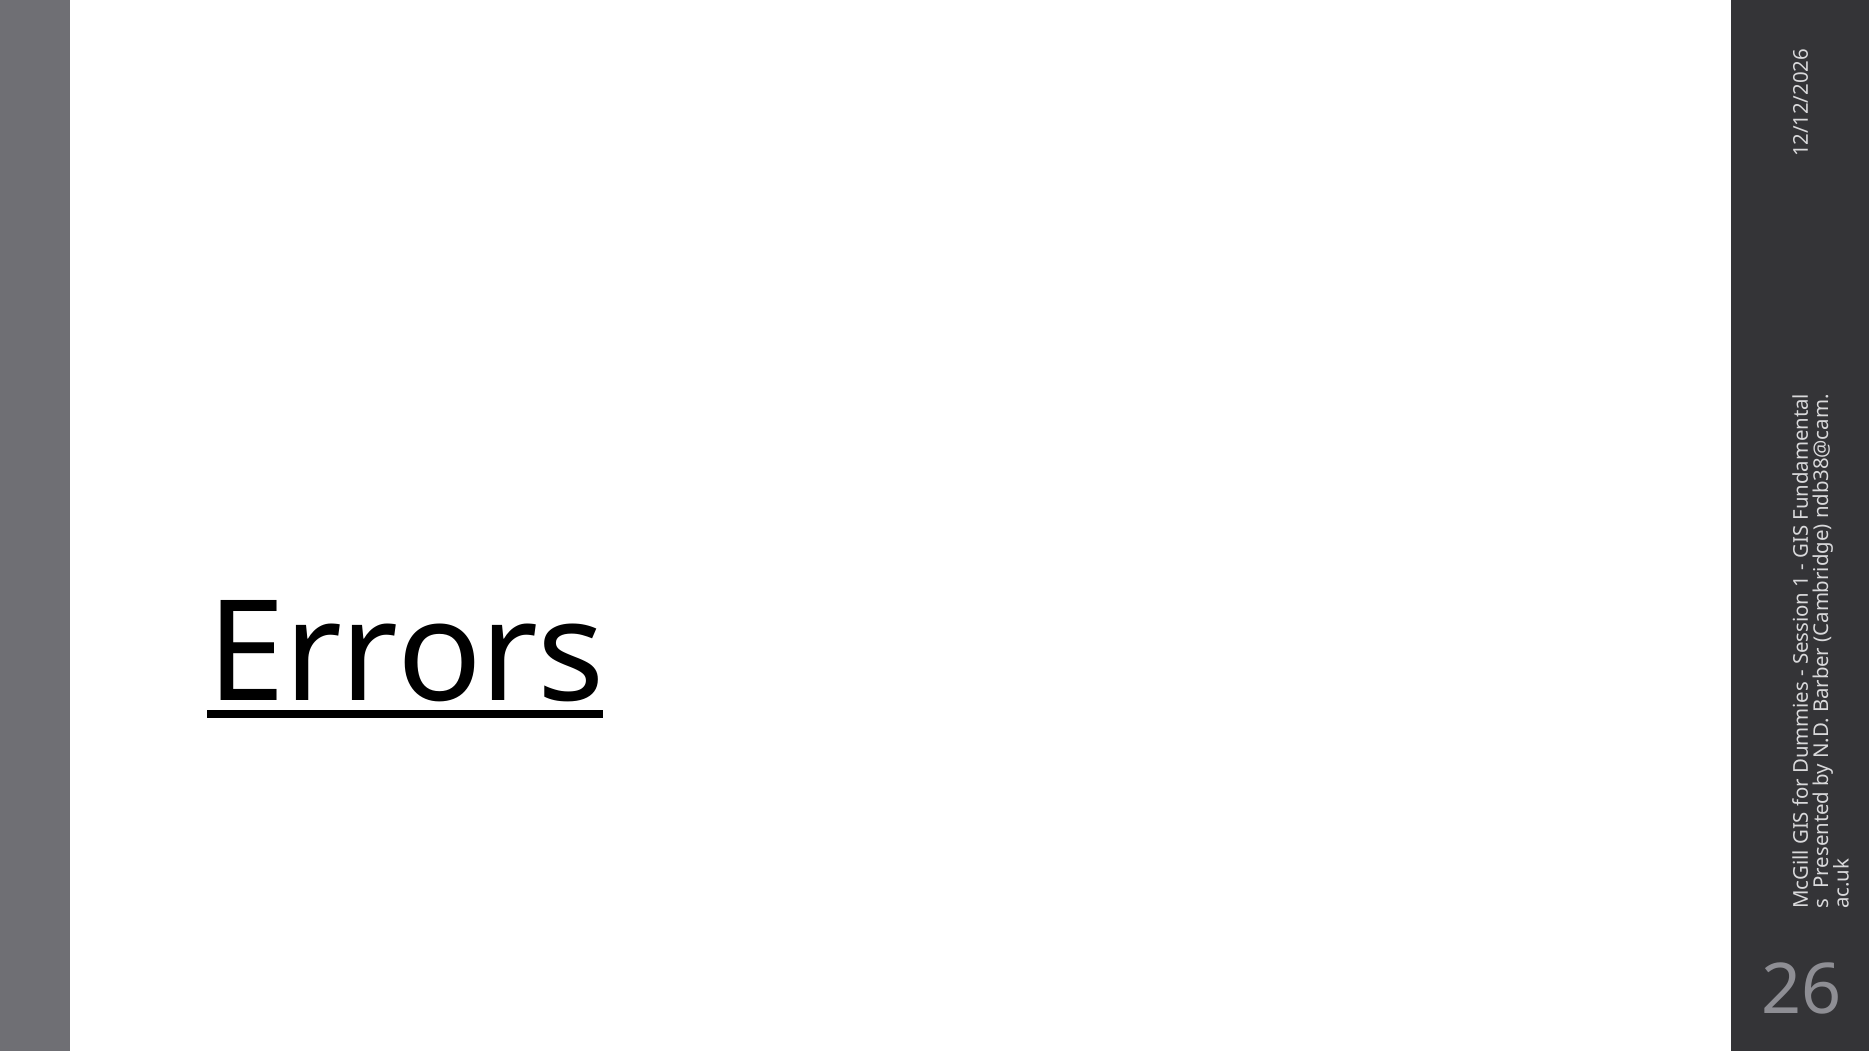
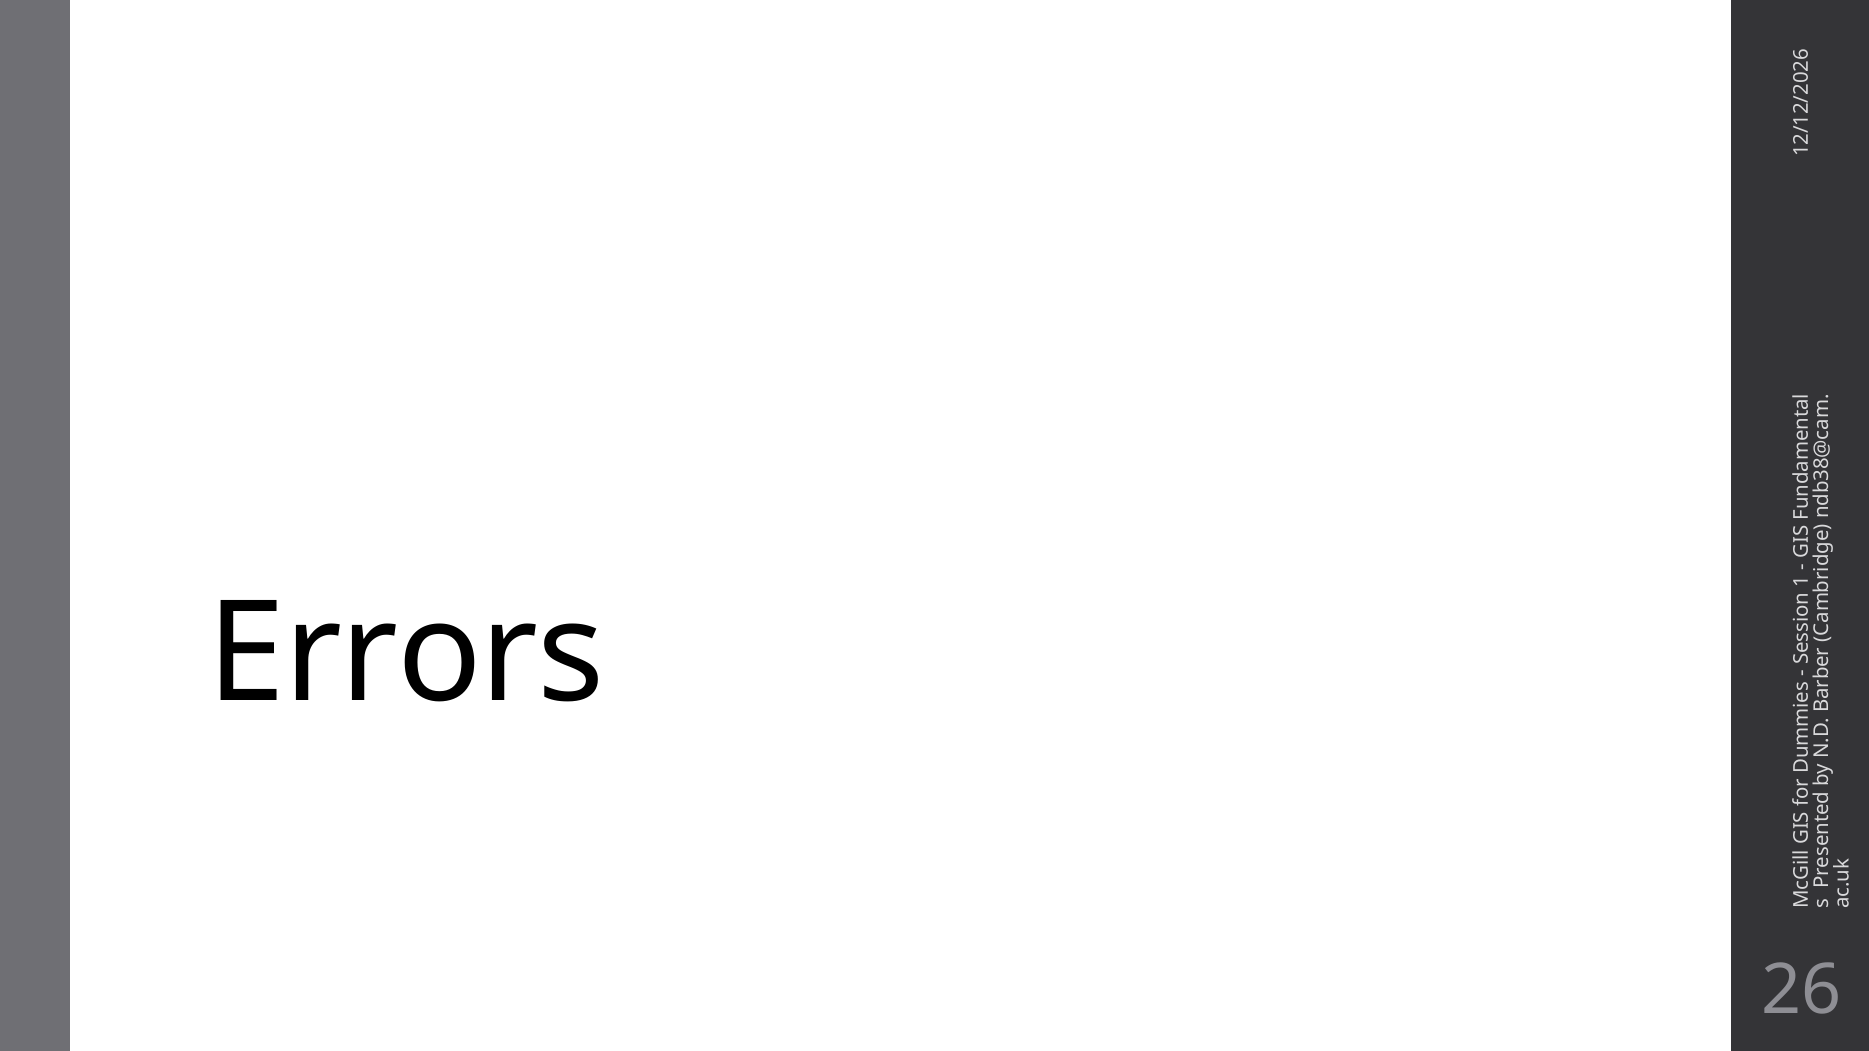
Errors underline: present -> none
